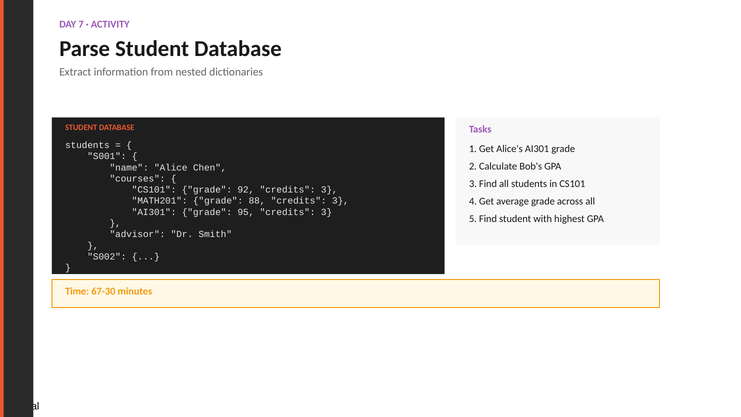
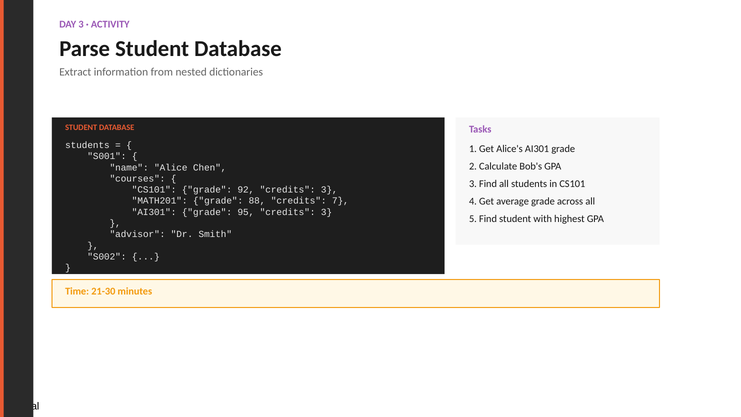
DAY 7: 7 -> 3
88 credits 3: 3 -> 7
67-30: 67-30 -> 21-30
